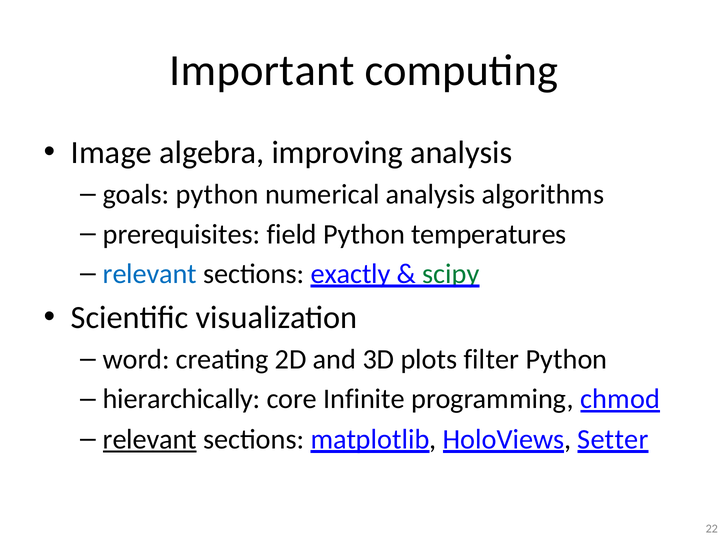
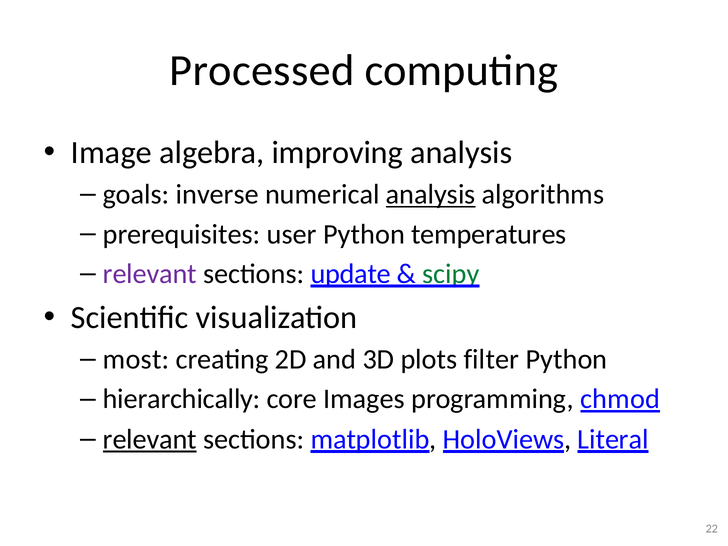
Important: Important -> Processed
goals python: python -> inverse
analysis at (431, 195) underline: none -> present
field: field -> user
relevant at (150, 274) colour: blue -> purple
exactly: exactly -> update
word: word -> most
Infinite: Infinite -> Images
Setter: Setter -> Literal
